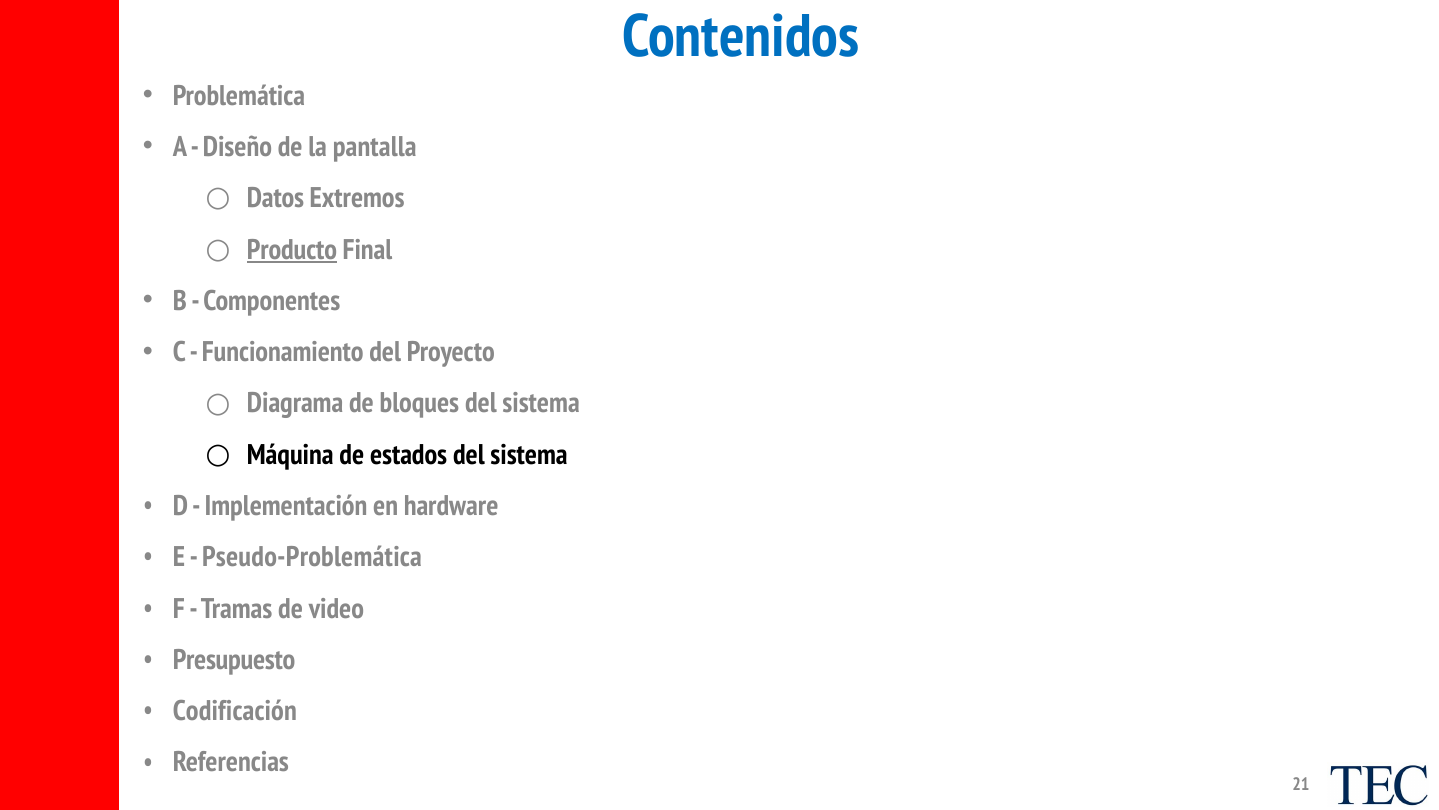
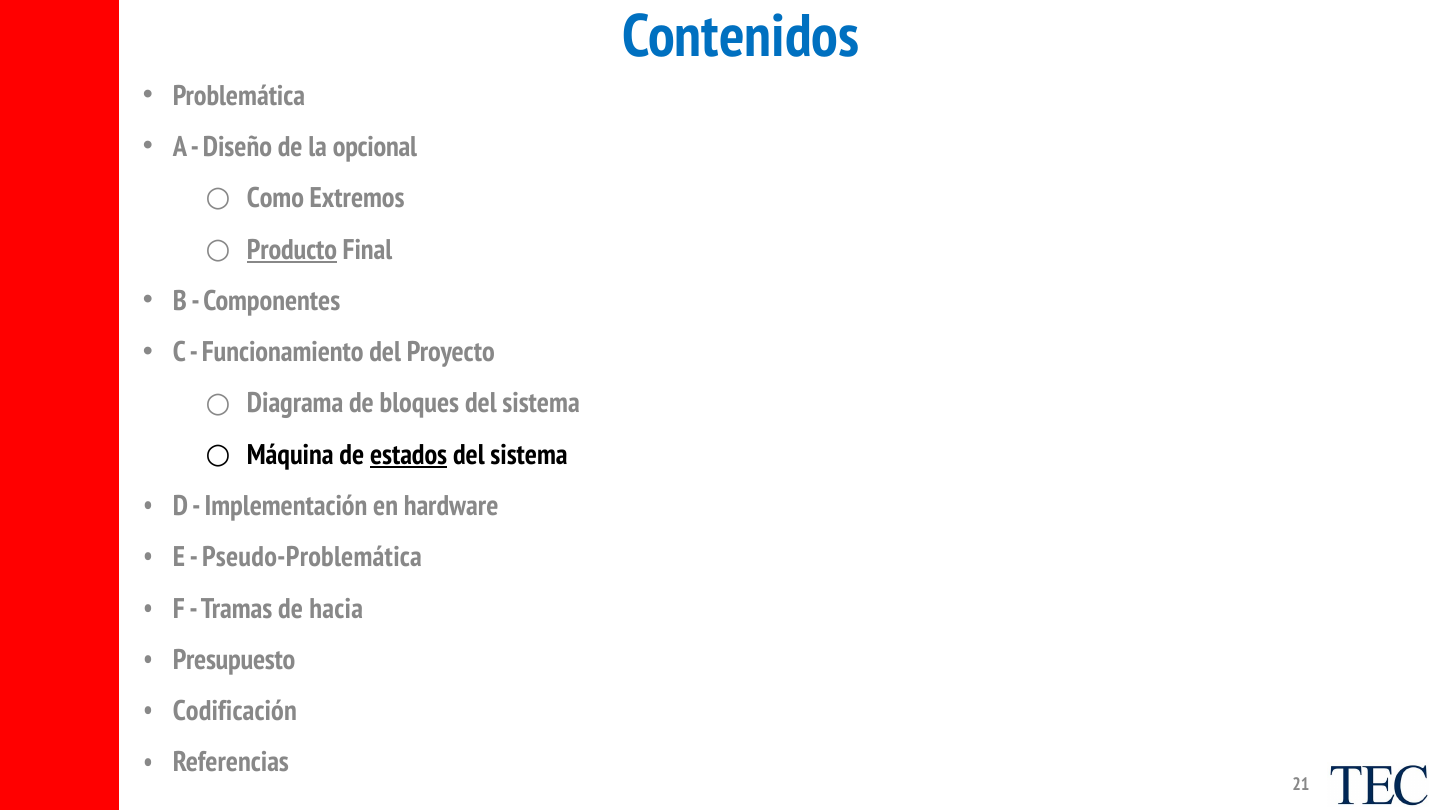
pantalla: pantalla -> opcional
Datos: Datos -> Como
estados underline: none -> present
video: video -> hacia
